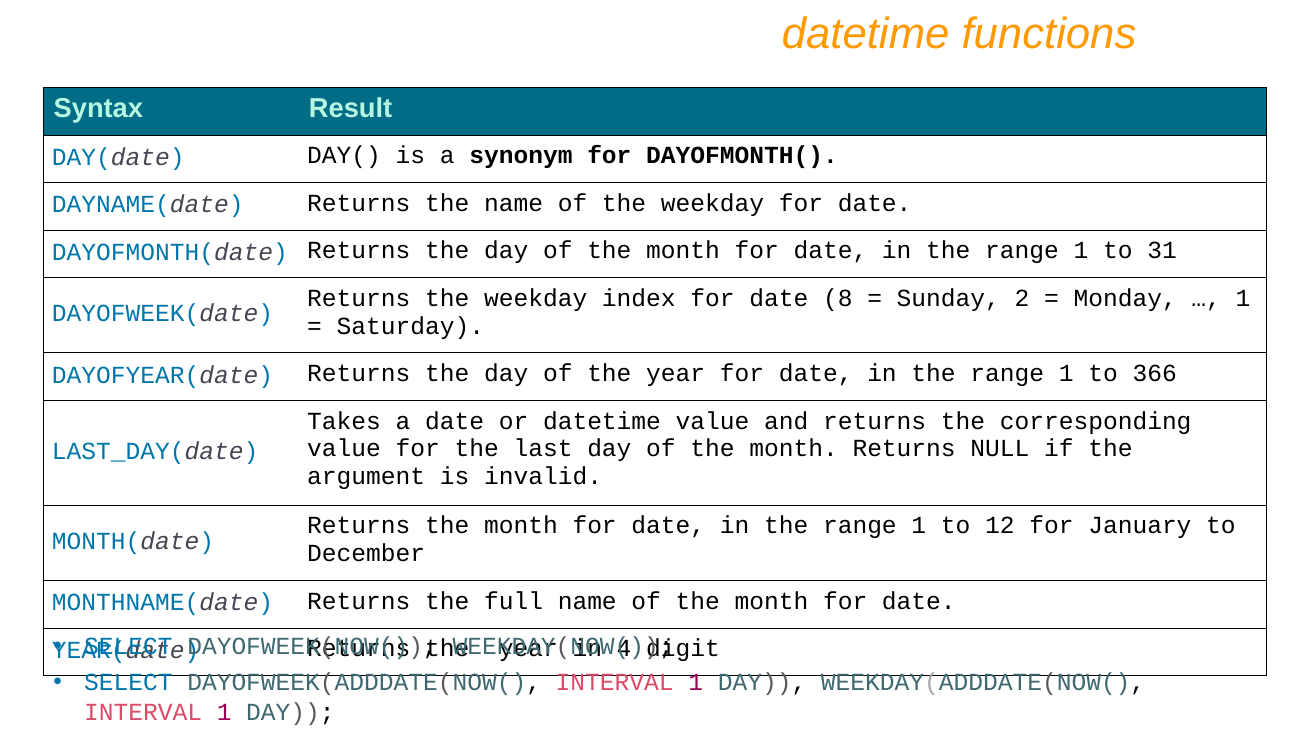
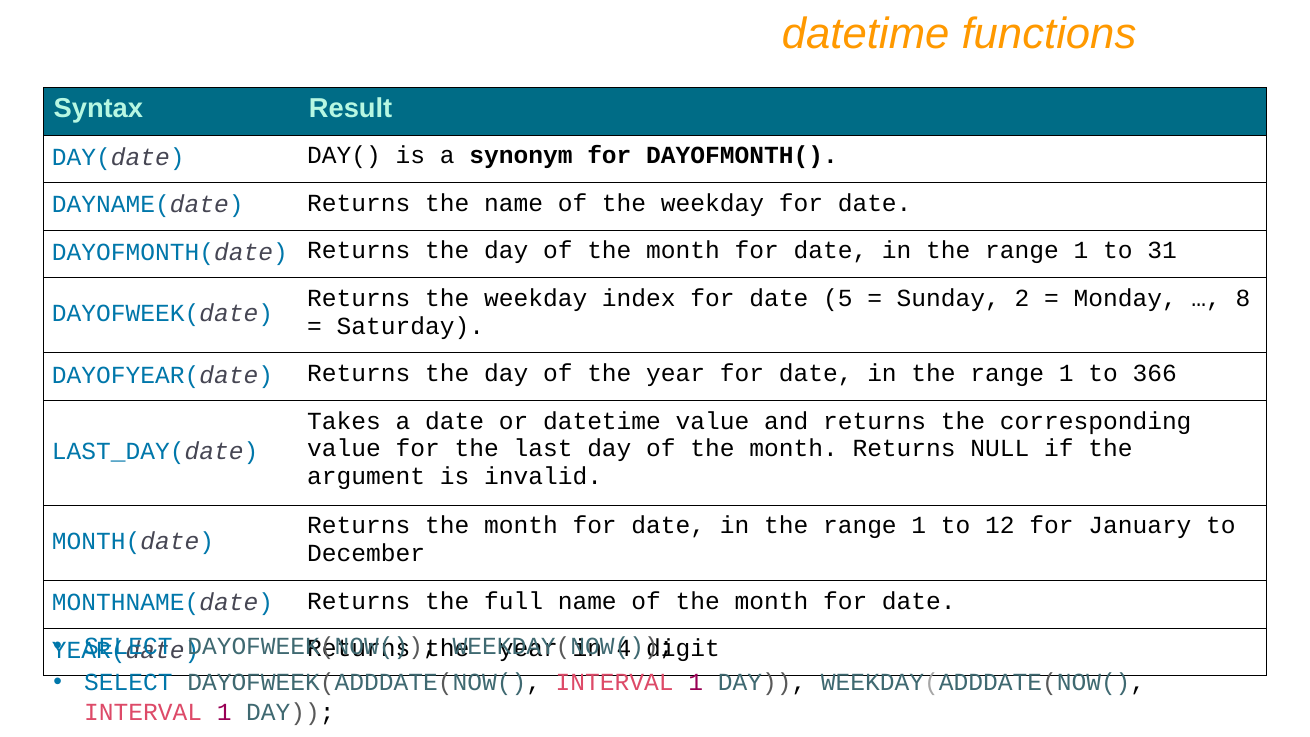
8: 8 -> 5
1 at (1243, 298): 1 -> 8
